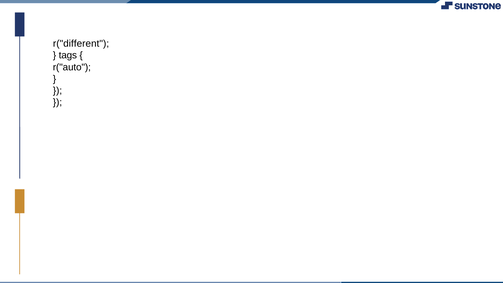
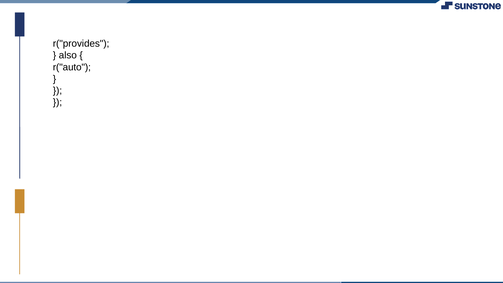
r("different: r("different -> r("provides
tags: tags -> also
